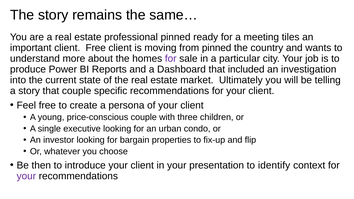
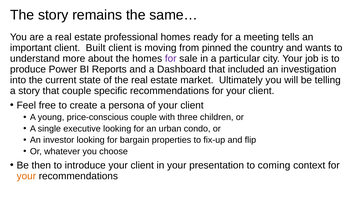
professional pinned: pinned -> homes
tiles: tiles -> tells
client Free: Free -> Built
identify: identify -> coming
your at (26, 176) colour: purple -> orange
